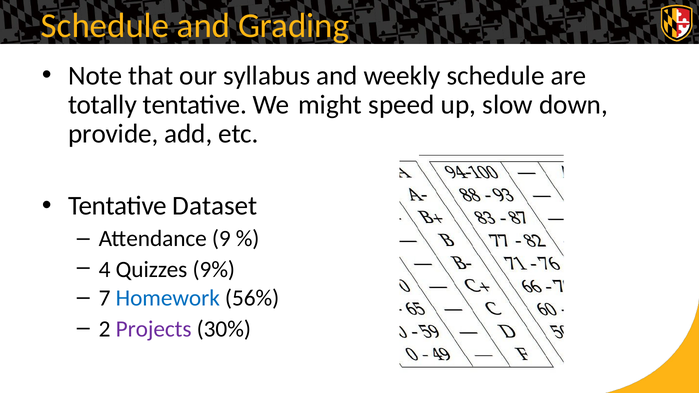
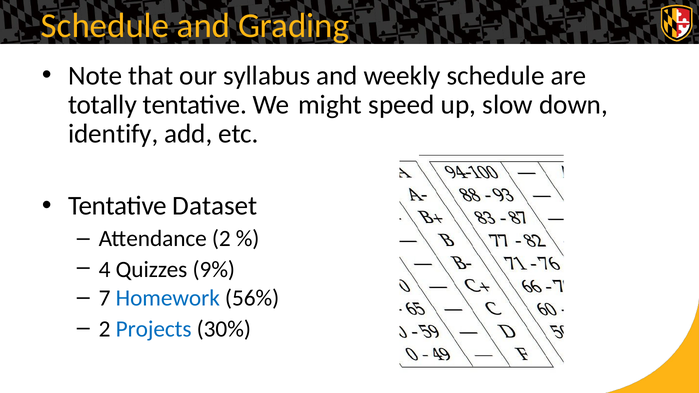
provide: provide -> identify
Attendance 9: 9 -> 2
Projects colour: purple -> blue
